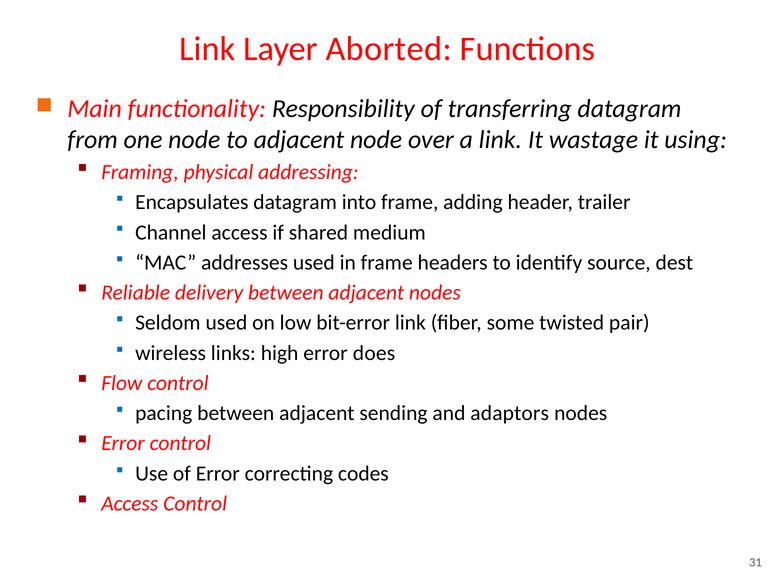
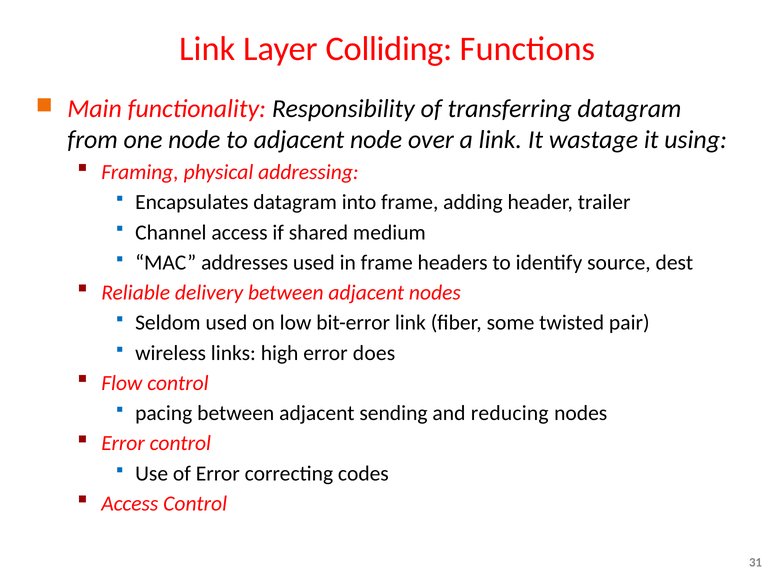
Aborted: Aborted -> Colliding
adaptors: adaptors -> reducing
